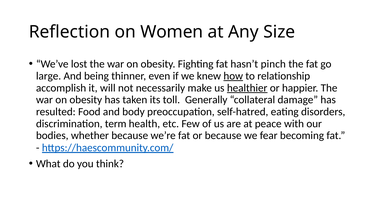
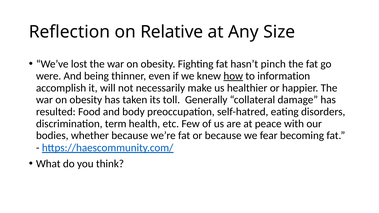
Women: Women -> Relative
large: large -> were
relationship: relationship -> information
healthier underline: present -> none
